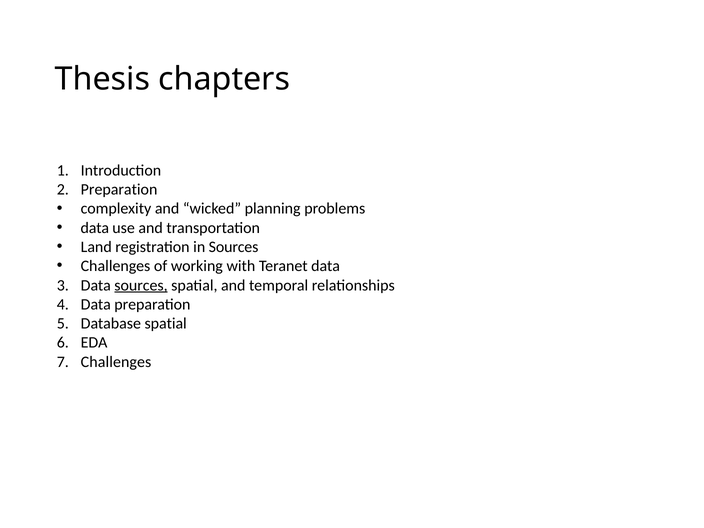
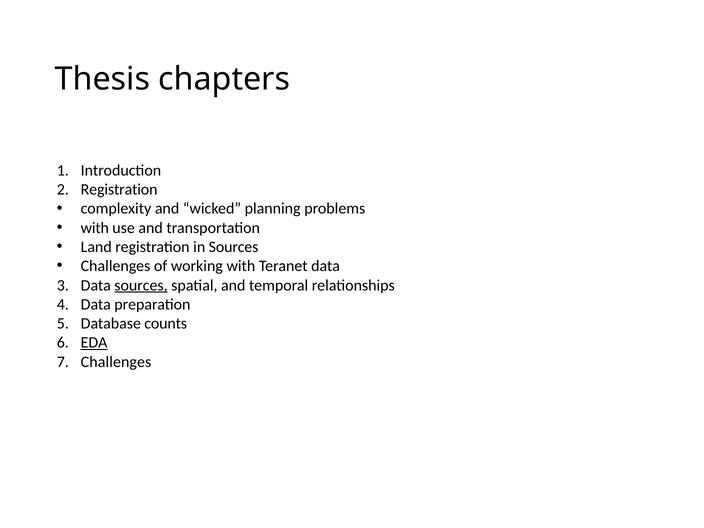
Preparation at (119, 189): Preparation -> Registration
data at (95, 228): data -> with
Database spatial: spatial -> counts
EDA underline: none -> present
